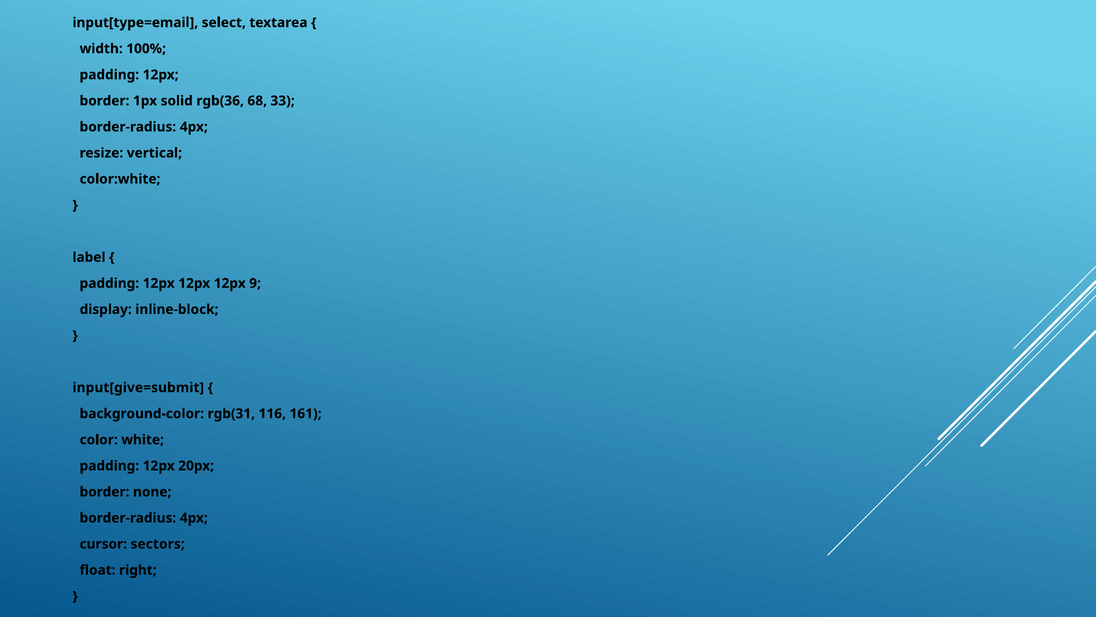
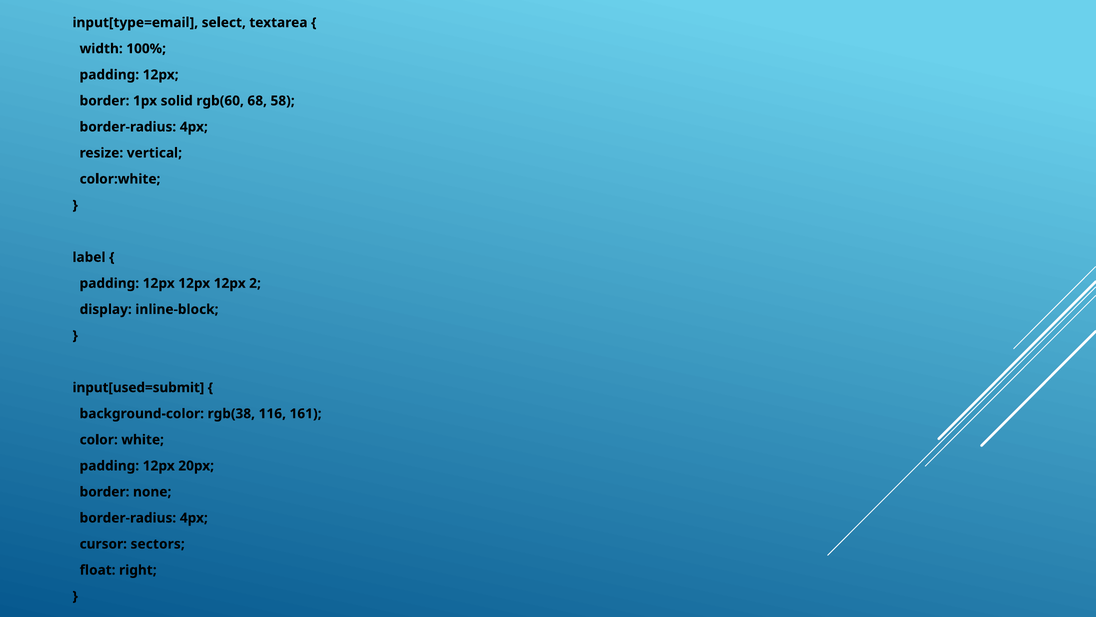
rgb(36: rgb(36 -> rgb(60
33: 33 -> 58
9: 9 -> 2
input[give=submit: input[give=submit -> input[used=submit
rgb(31: rgb(31 -> rgb(38
